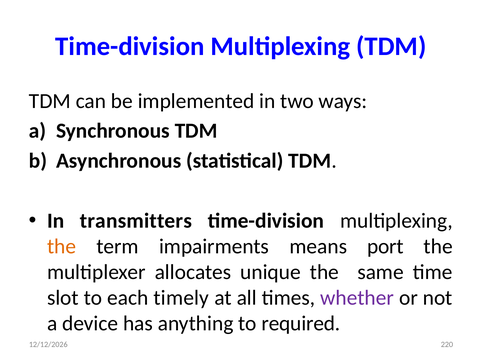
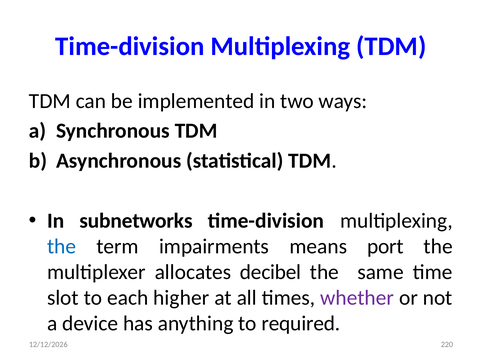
transmitters: transmitters -> subnetworks
the at (62, 247) colour: orange -> blue
unique: unique -> decibel
timely: timely -> higher
